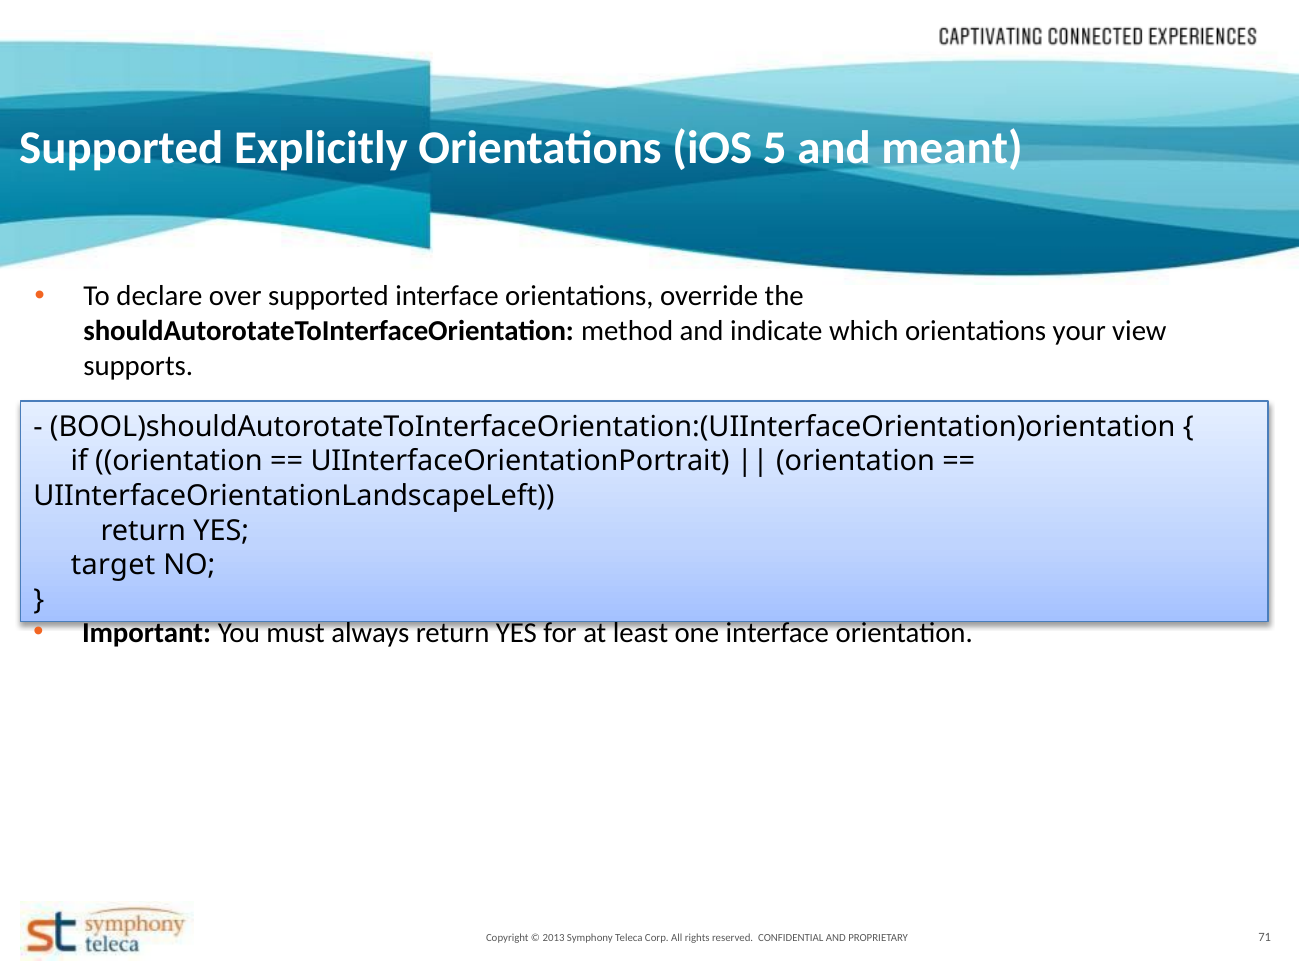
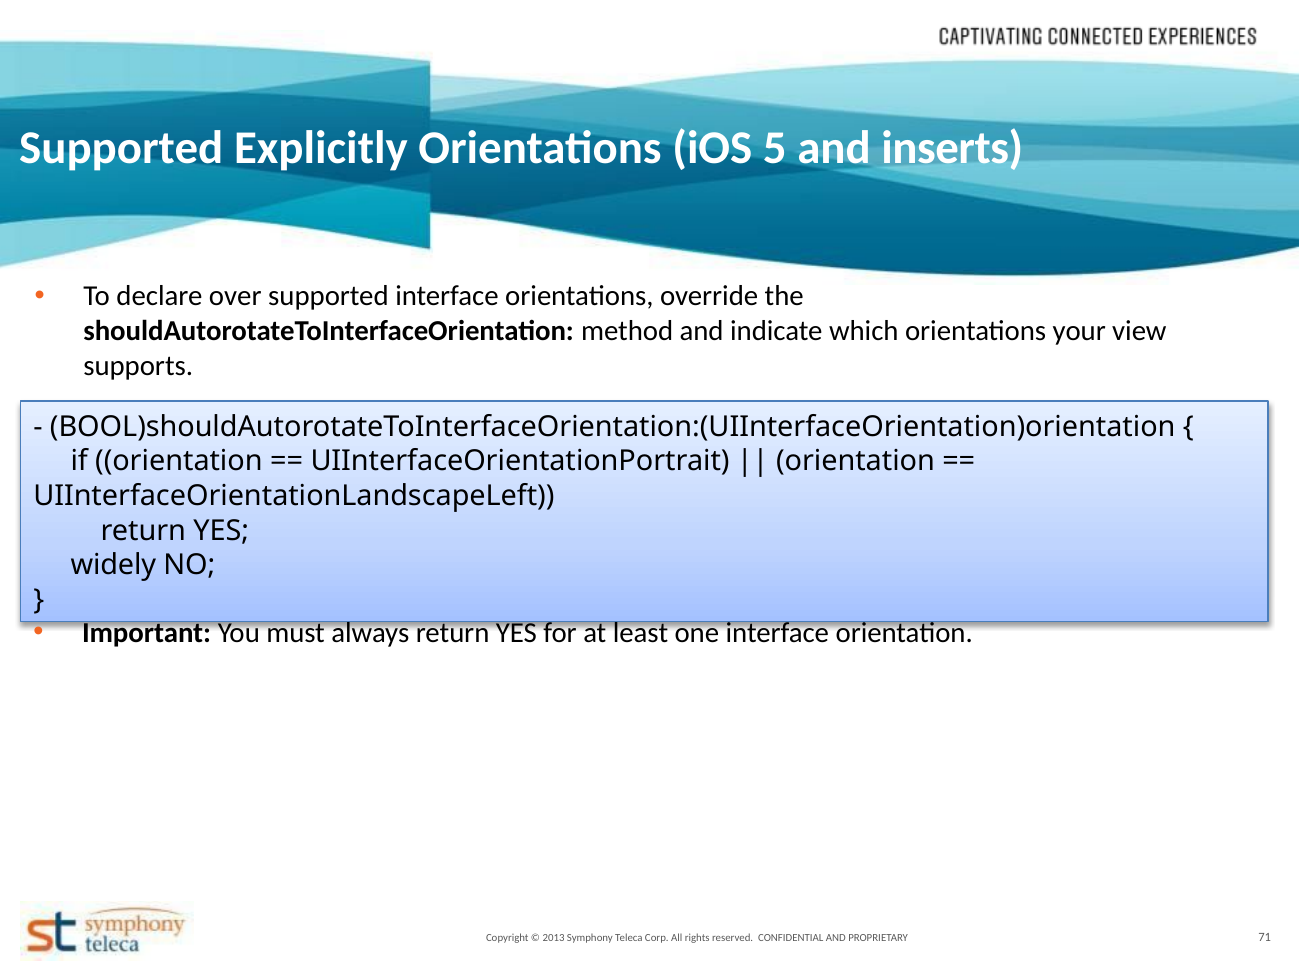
meant: meant -> inserts
target: target -> widely
